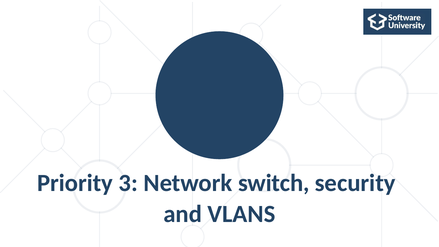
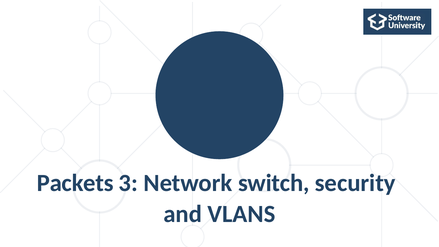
Priority: Priority -> Packets
